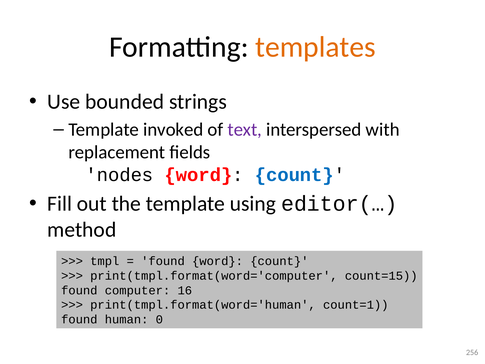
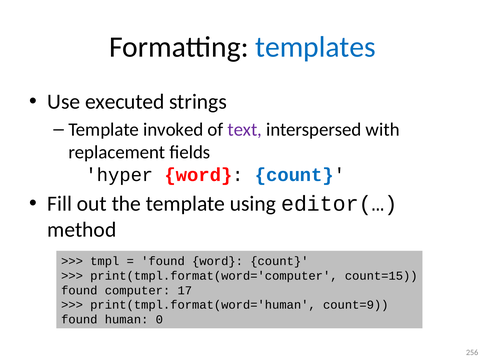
templates colour: orange -> blue
bounded: bounded -> executed
nodes: nodes -> hyper
16: 16 -> 17
count=1: count=1 -> count=9
